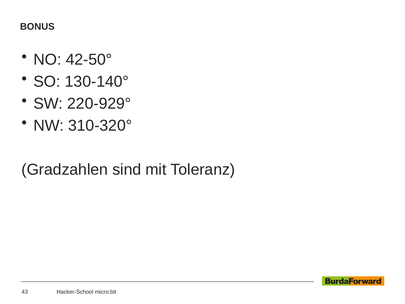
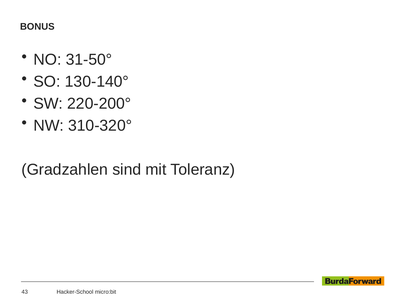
42-50°: 42-50° -> 31-50°
220-929°: 220-929° -> 220-200°
